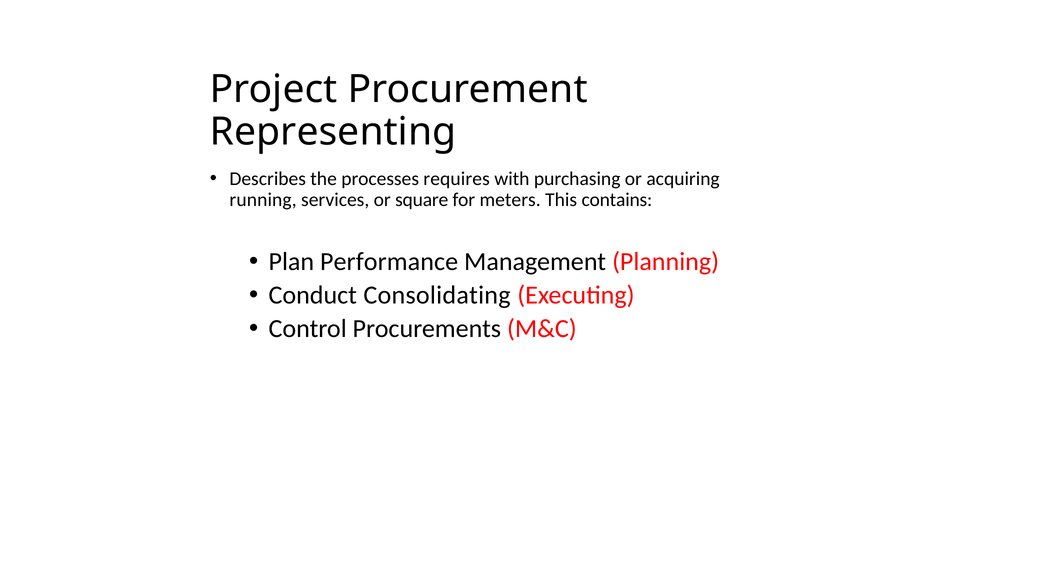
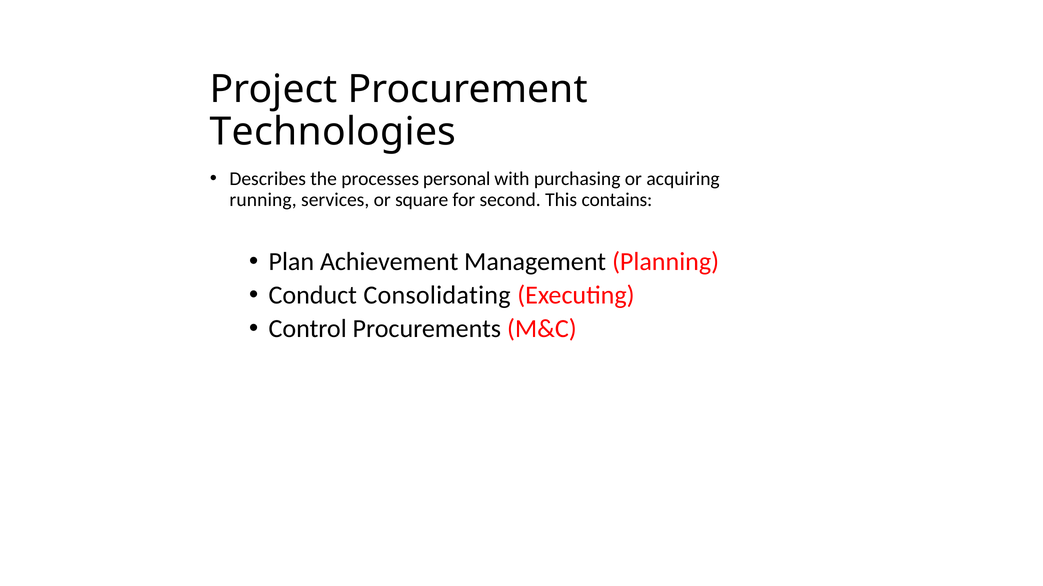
Representing: Representing -> Technologies
requires: requires -> personal
meters: meters -> second
Performance: Performance -> Achievement
